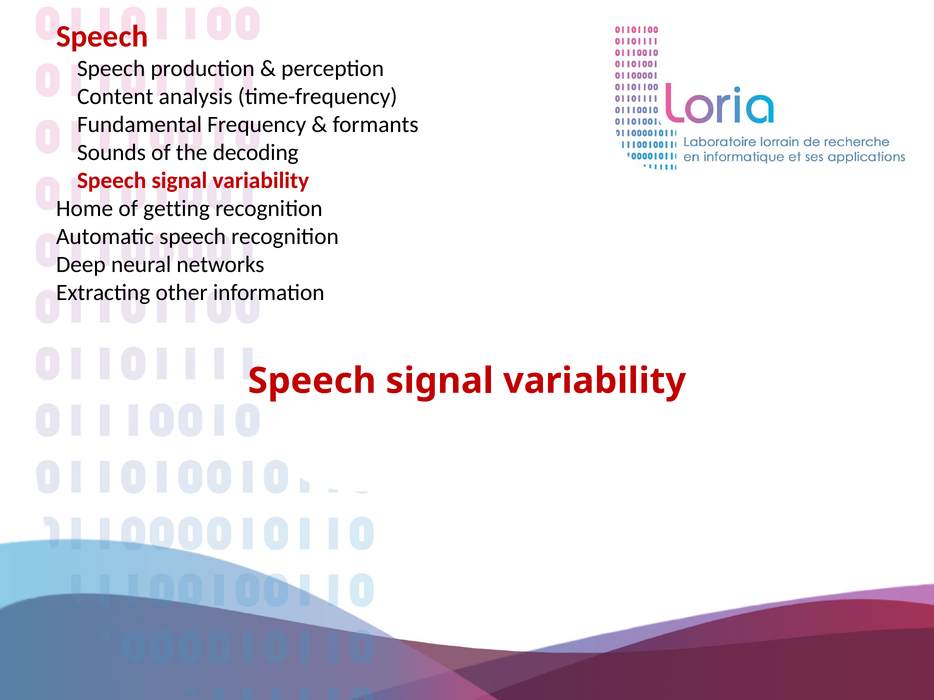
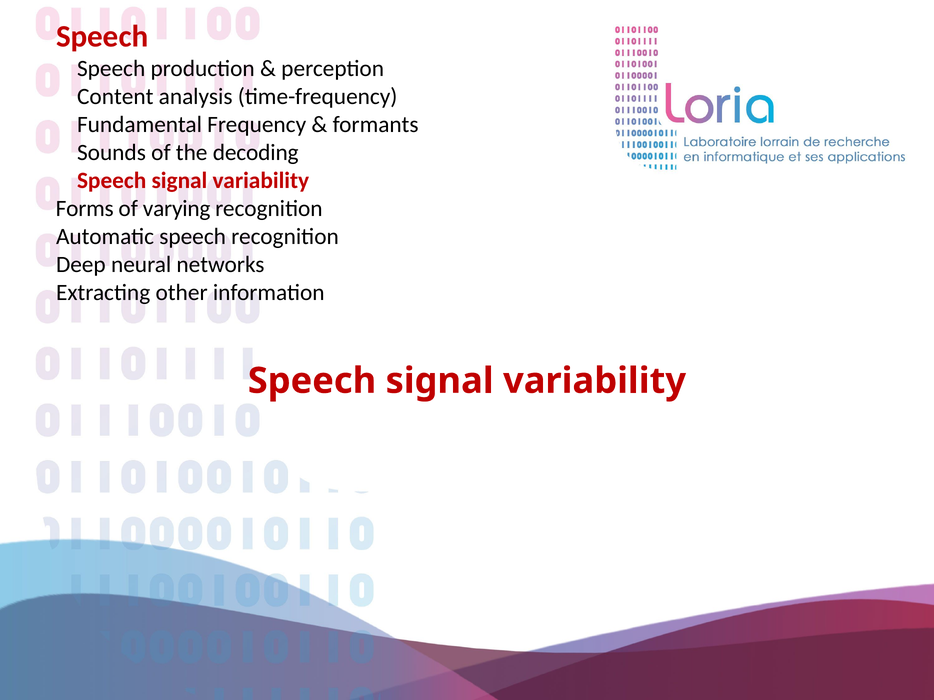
Home: Home -> Forms
getting: getting -> varying
